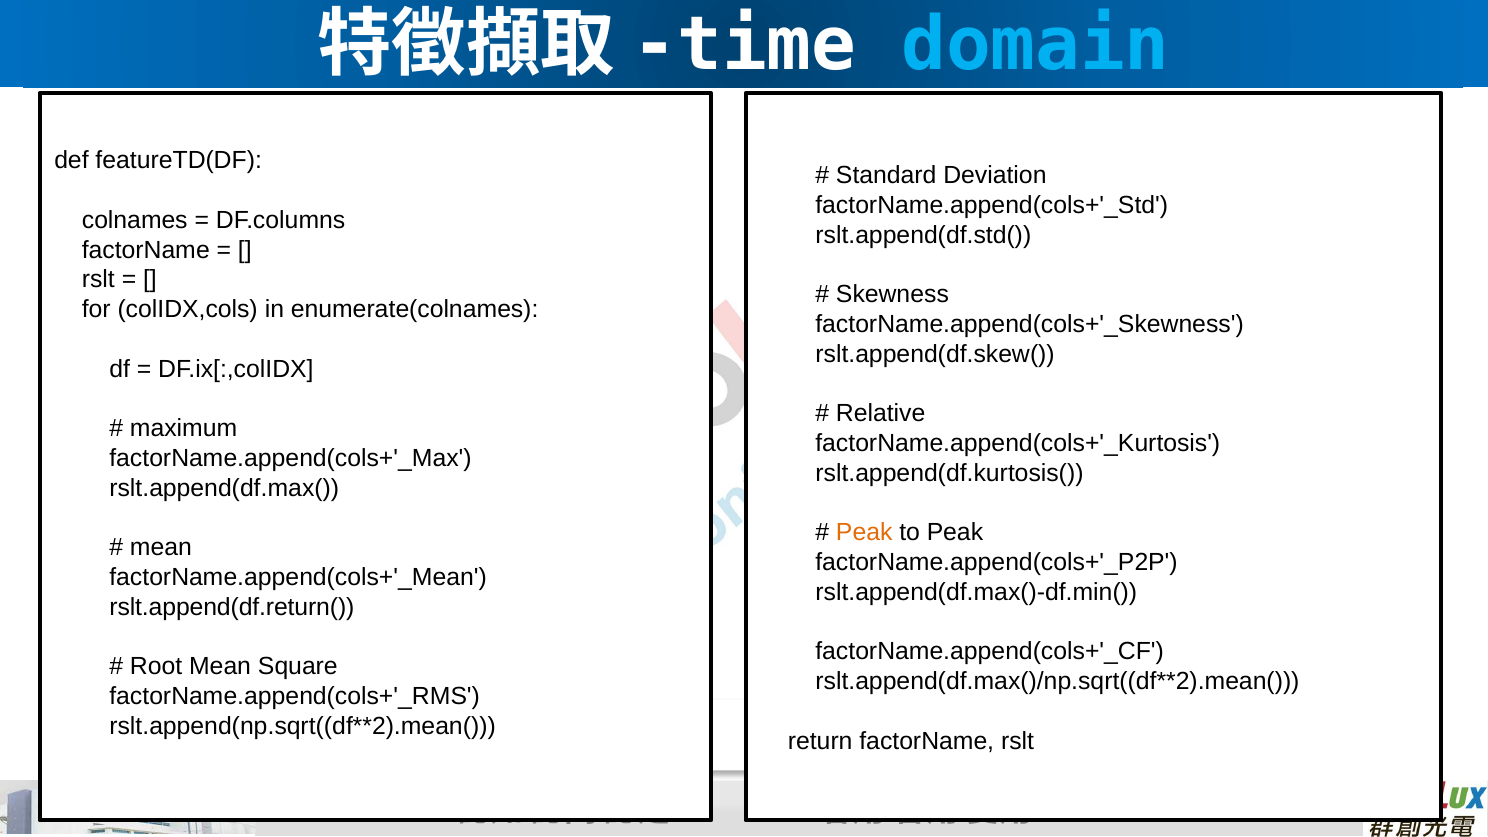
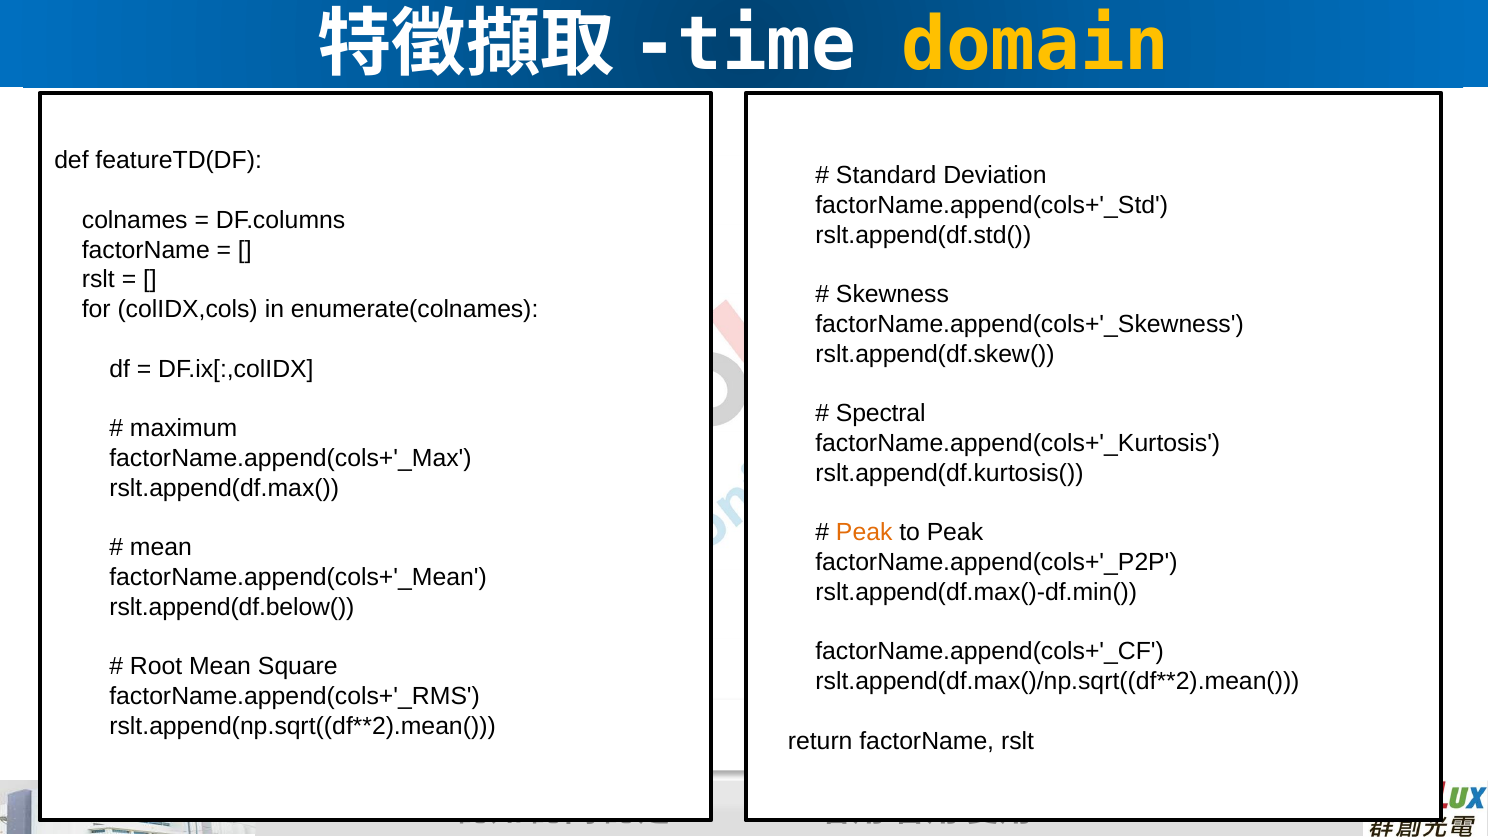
domain colour: light blue -> yellow
Relative: Relative -> Spectral
rslt.append(df.return(: rslt.append(df.return( -> rslt.append(df.below(
